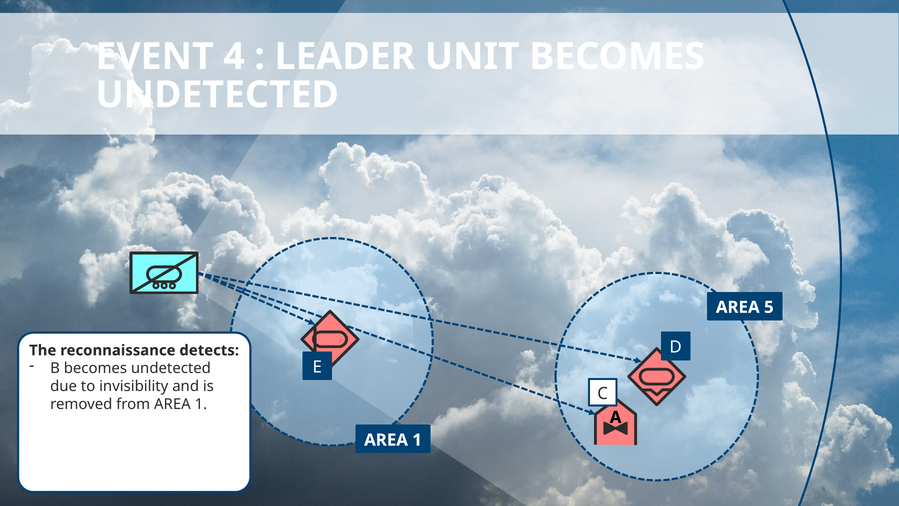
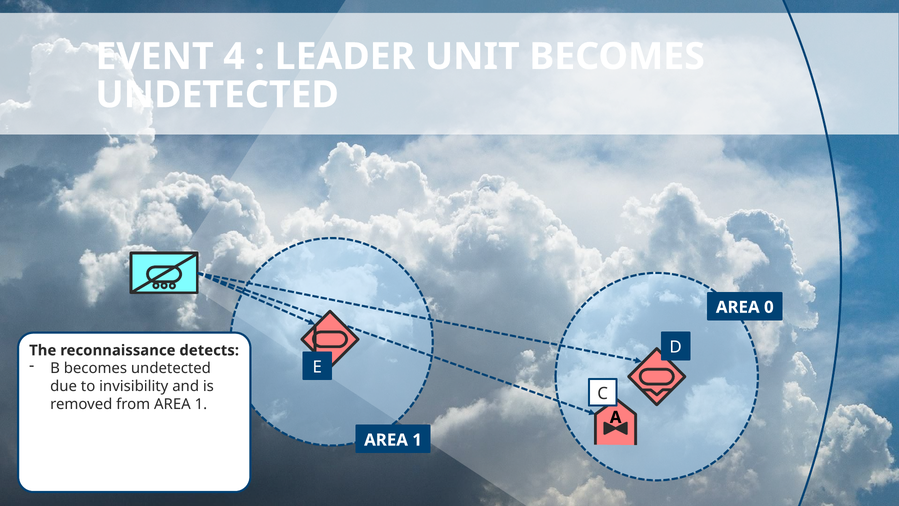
5: 5 -> 0
